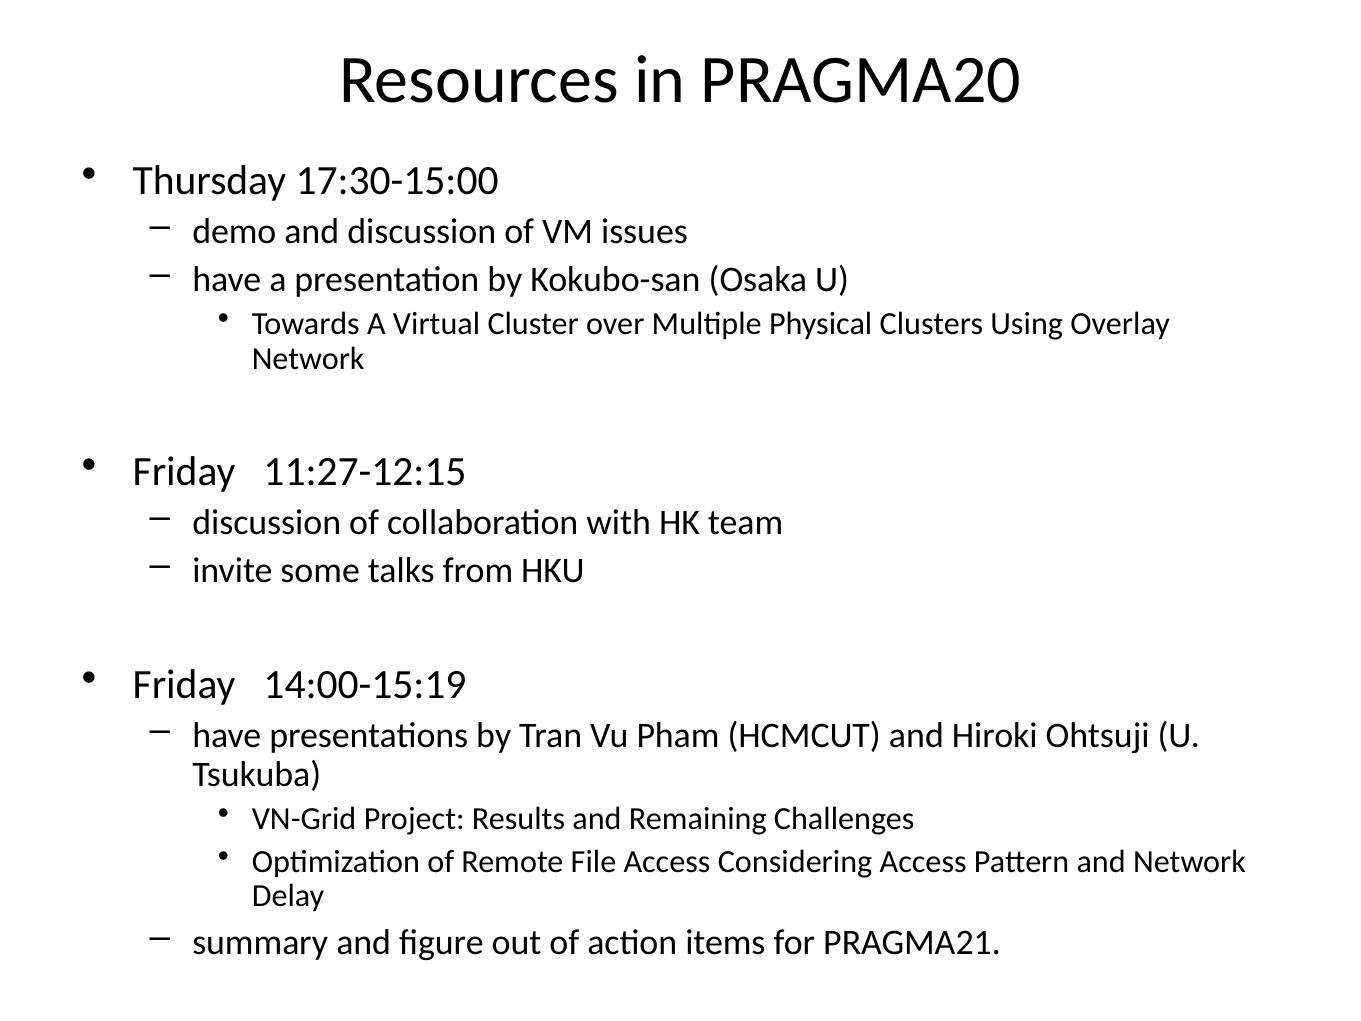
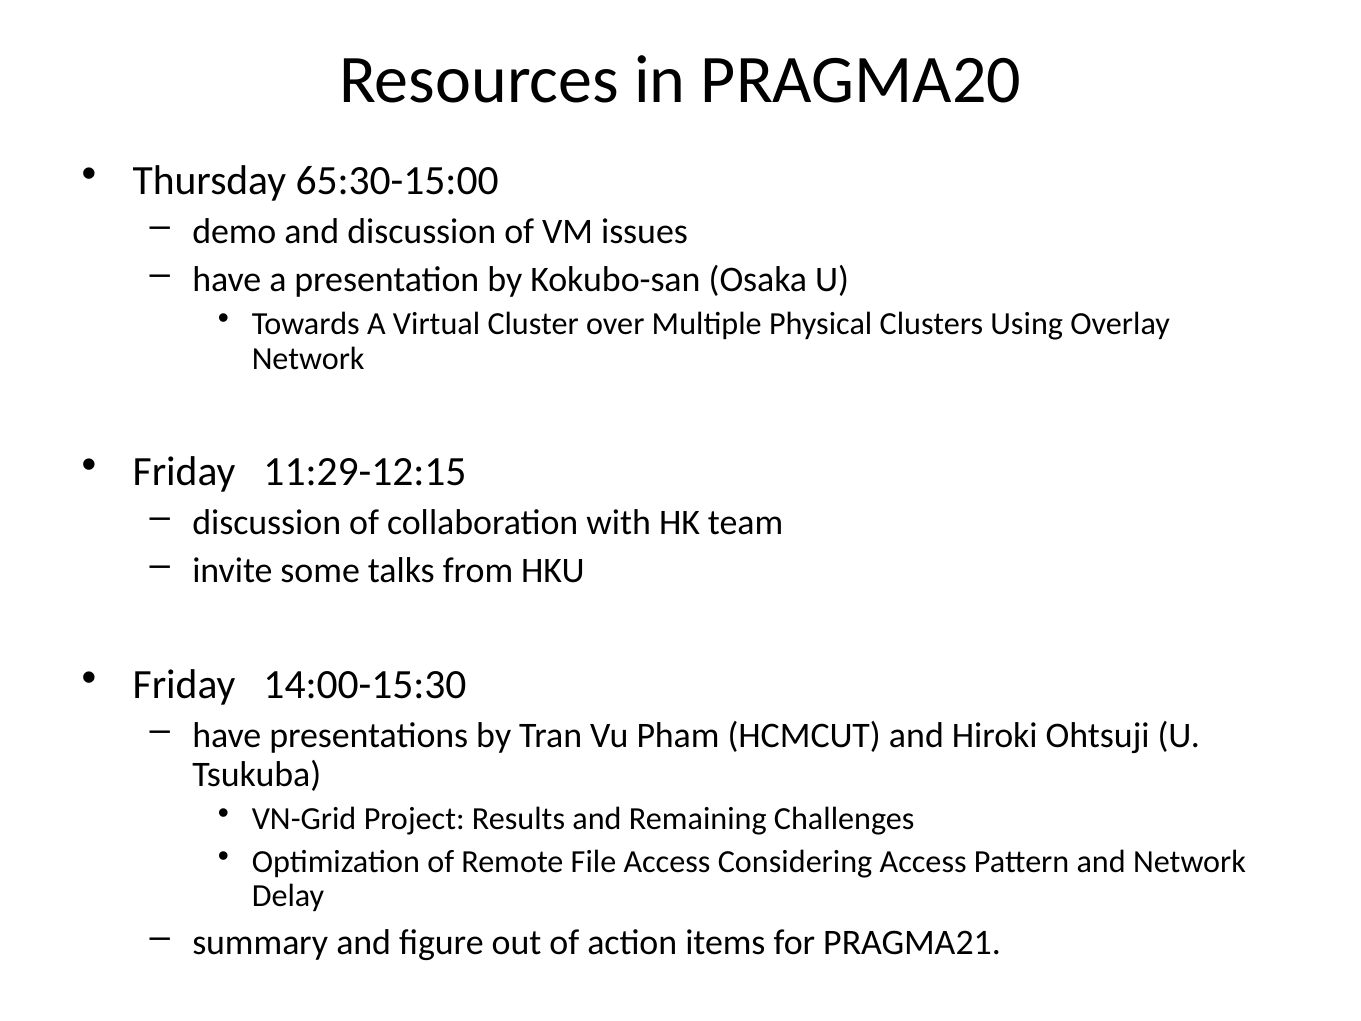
17:30-15:00: 17:30-15:00 -> 65:30-15:00
11:27-12:15: 11:27-12:15 -> 11:29-12:15
14:00-15:19: 14:00-15:19 -> 14:00-15:30
